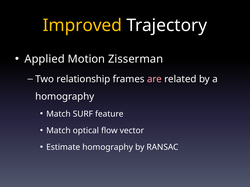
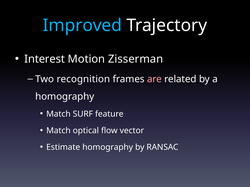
Improved colour: yellow -> light blue
Applied: Applied -> Interest
relationship: relationship -> recognition
